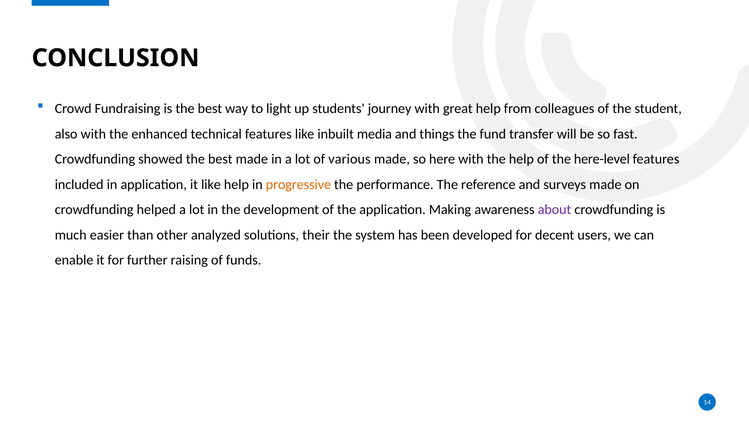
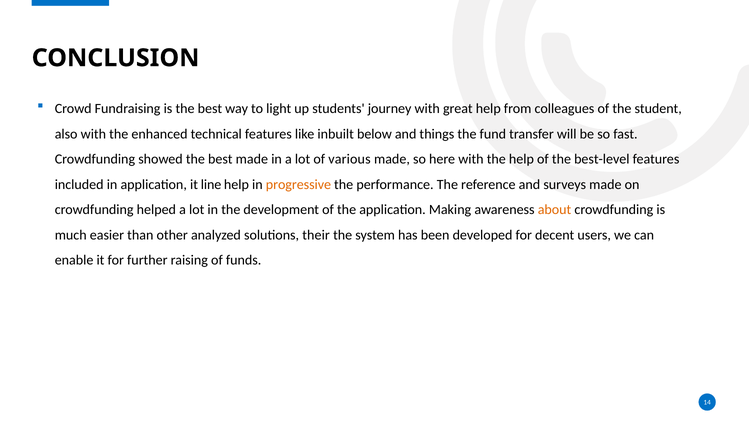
media: media -> below
here-level: here-level -> best-level
it like: like -> line
about colour: purple -> orange
